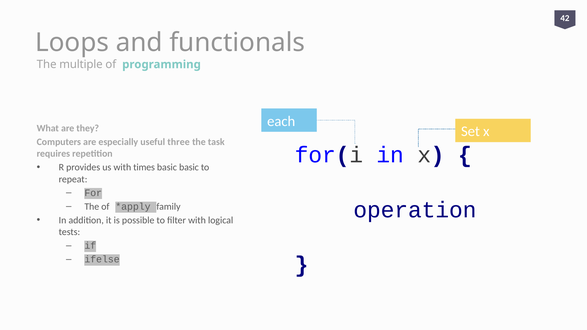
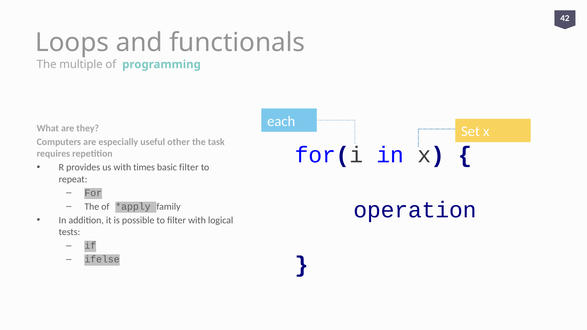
three: three -> other
basic basic: basic -> filter
